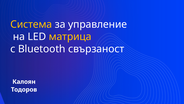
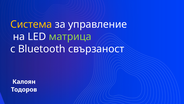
матрица colour: yellow -> light green
